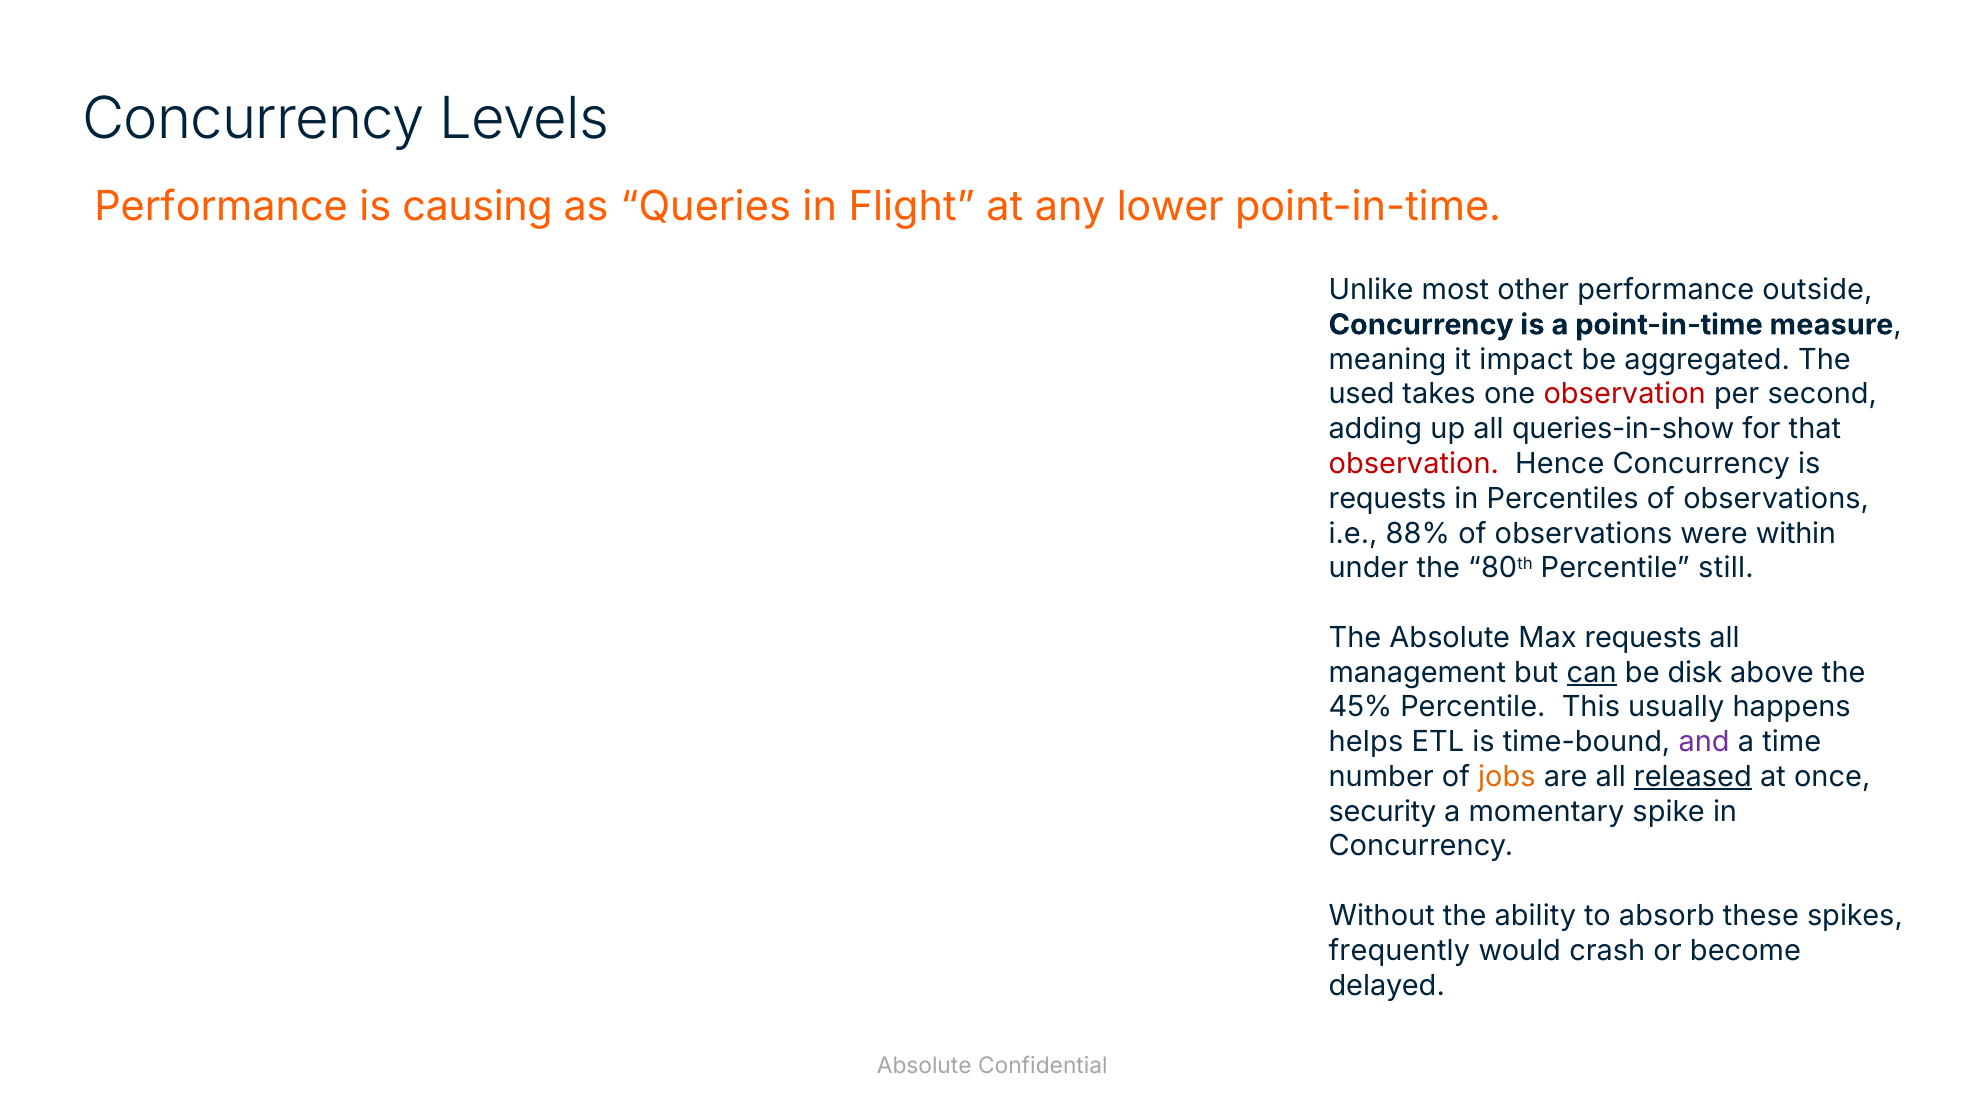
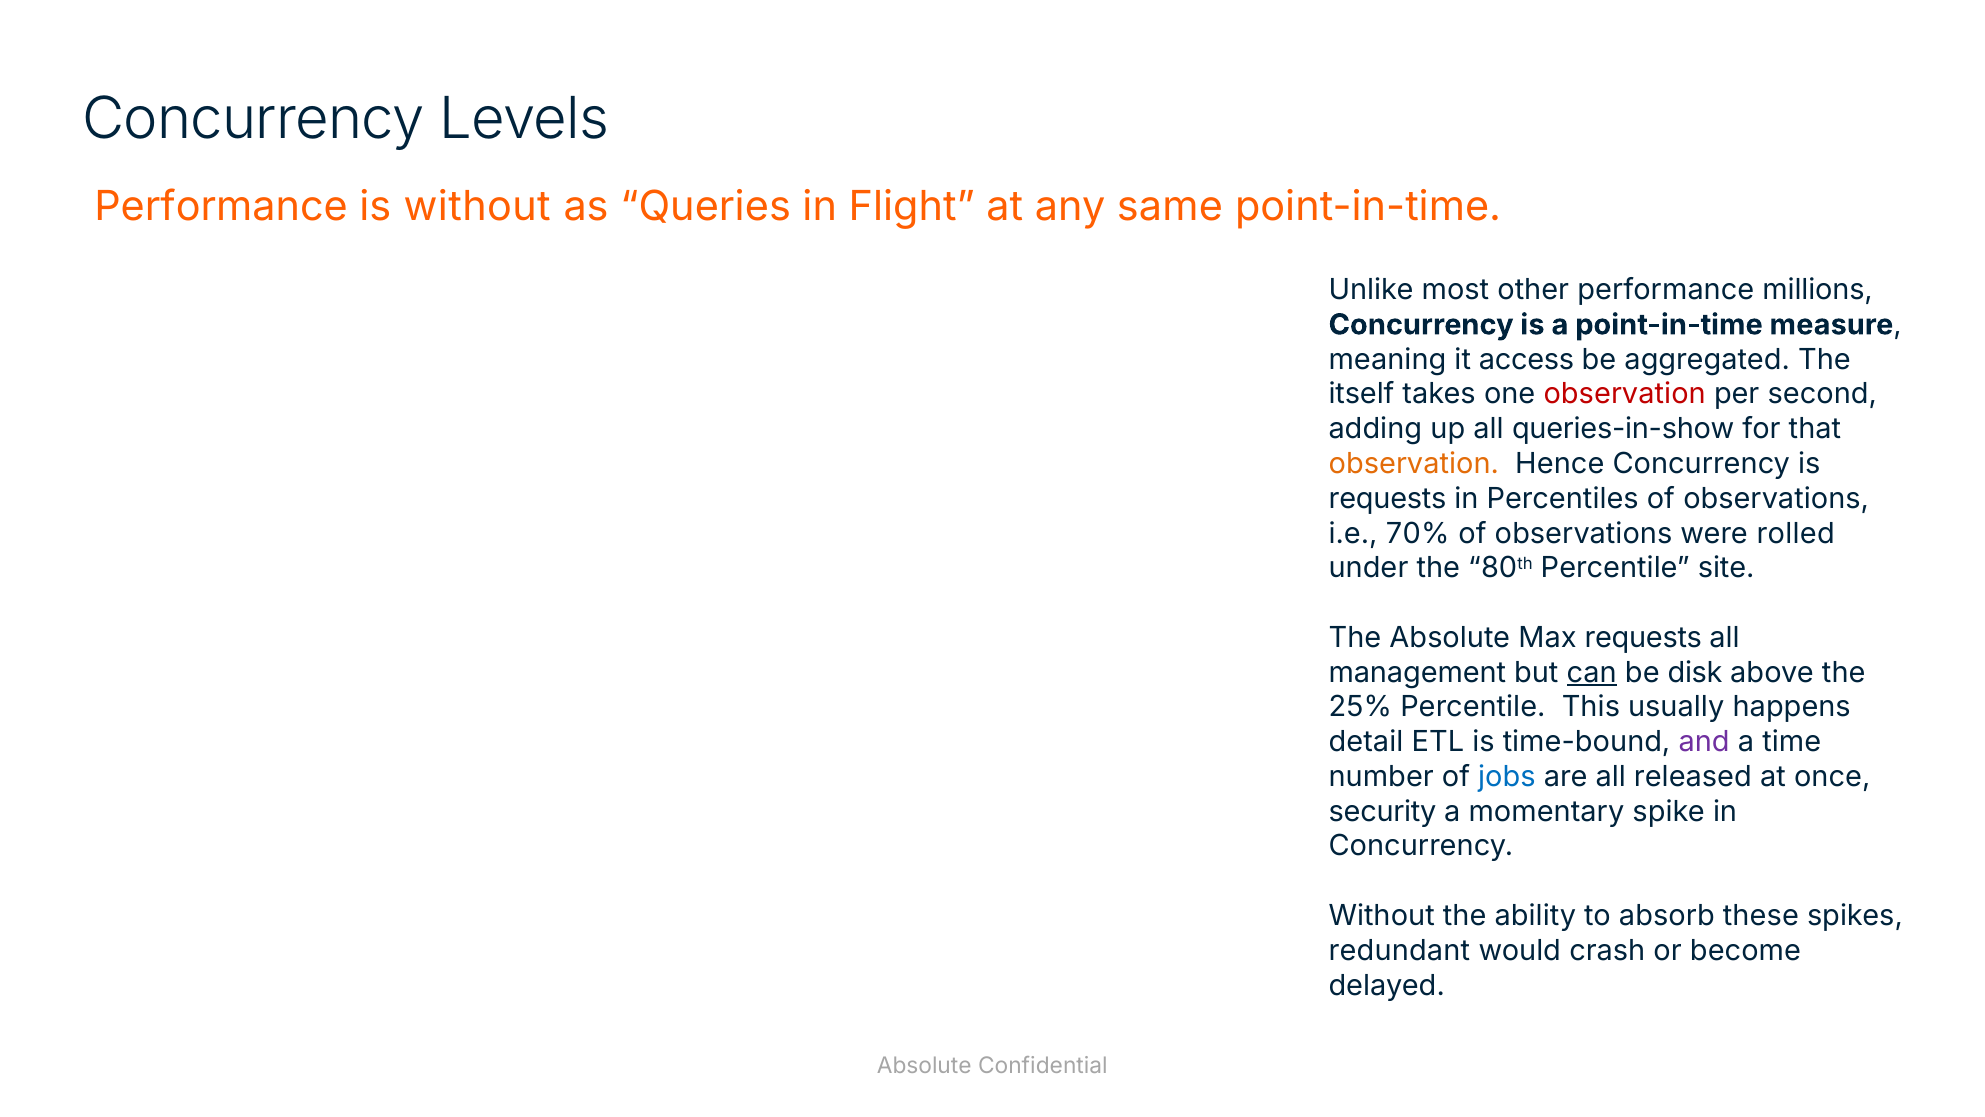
is causing: causing -> without
lower: lower -> same
outside: outside -> millions
impact: impact -> access
used: used -> itself
observation at (1414, 464) colour: red -> orange
88%: 88% -> 70%
within: within -> rolled
still: still -> site
45%: 45% -> 25%
helps: helps -> detail
jobs colour: orange -> blue
released underline: present -> none
frequently: frequently -> redundant
